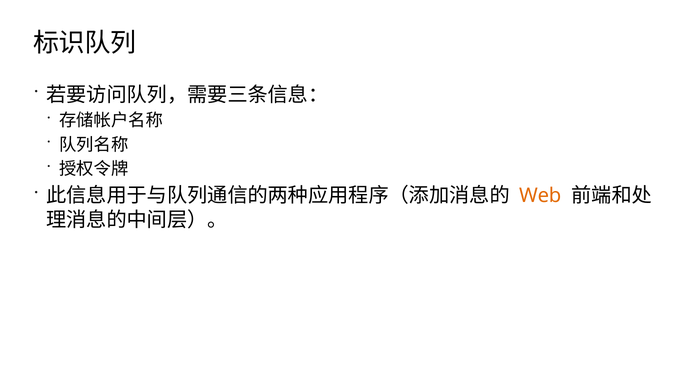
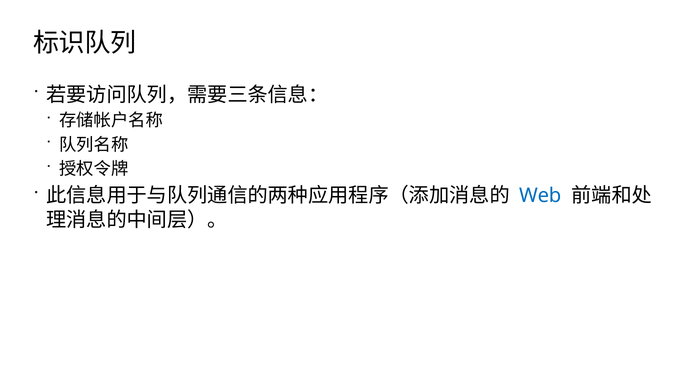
Web colour: orange -> blue
